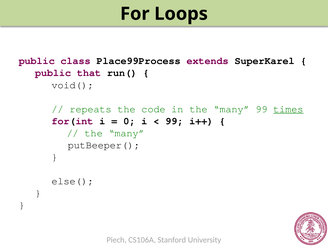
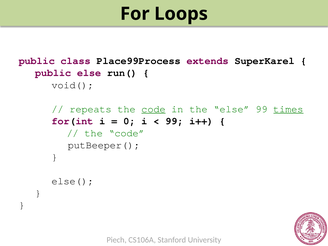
public that: that -> else
code at (154, 109) underline: none -> present
in the many: many -> else
many at (127, 133): many -> code
